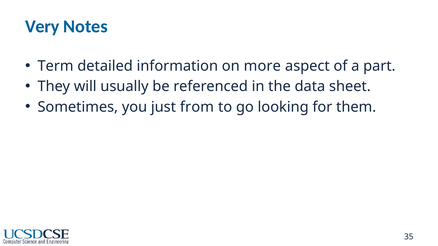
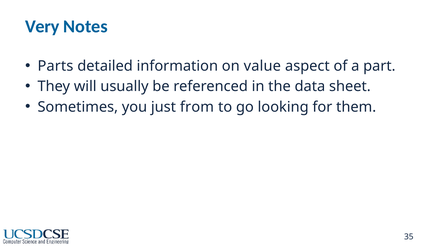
Term: Term -> Parts
more: more -> value
